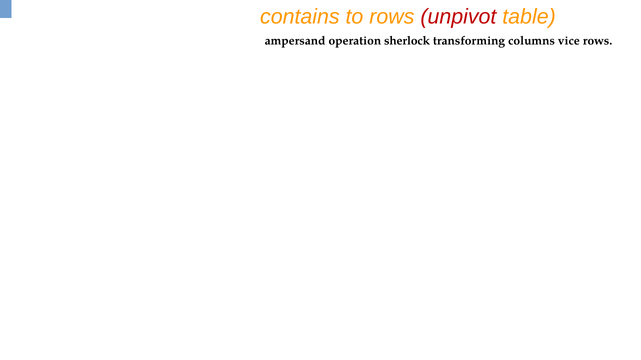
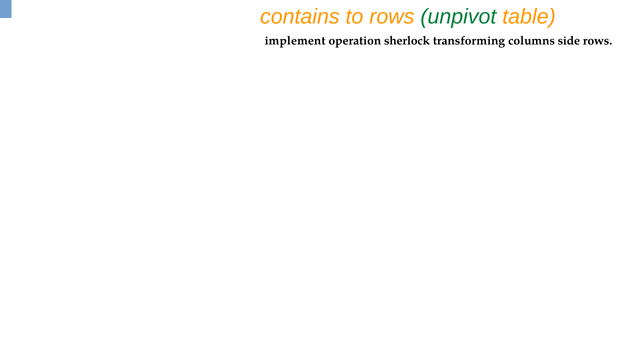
unpivot colour: red -> green
ampersand: ampersand -> implement
vice: vice -> side
